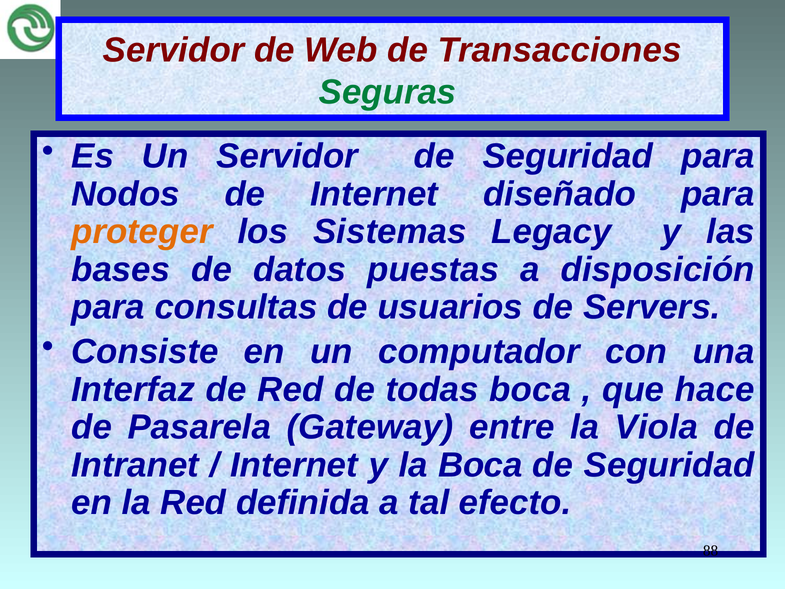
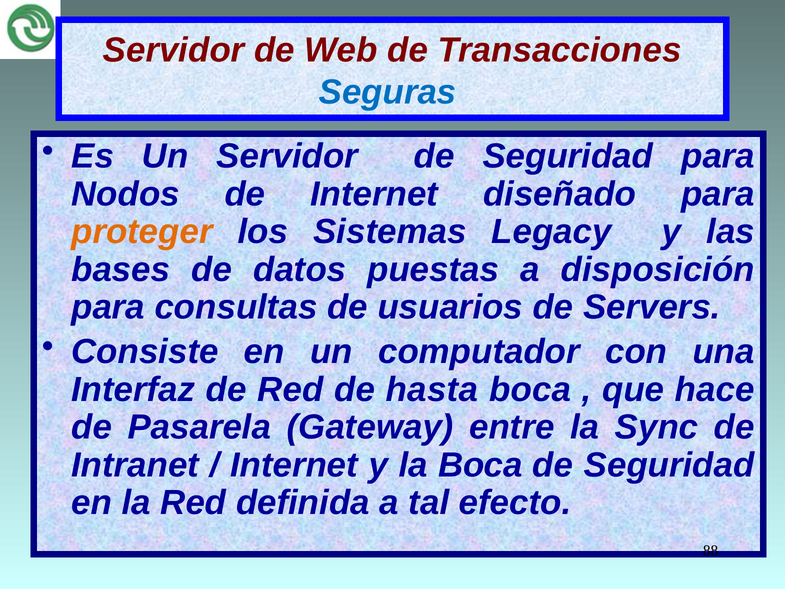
Seguras colour: green -> blue
todas: todas -> hasta
Viola: Viola -> Sync
